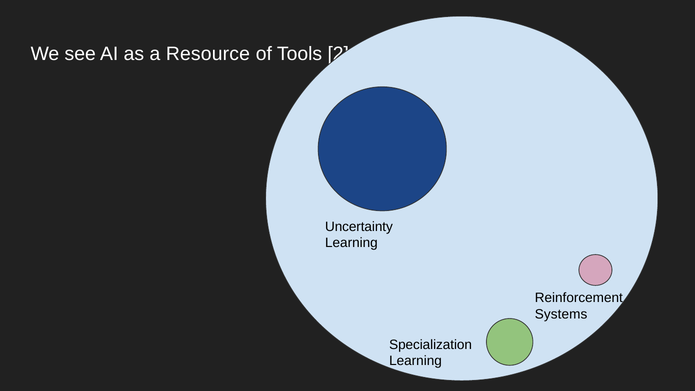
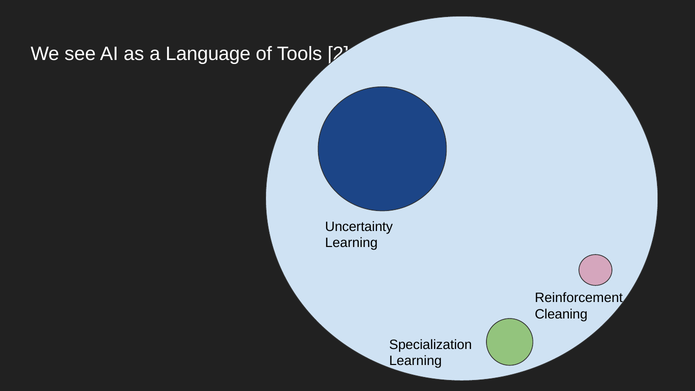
Resource: Resource -> Language
Systems: Systems -> Cleaning
